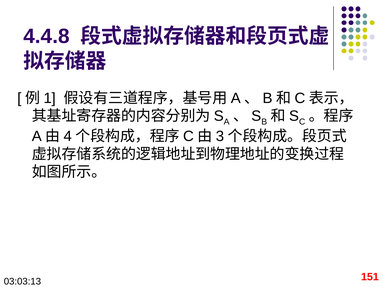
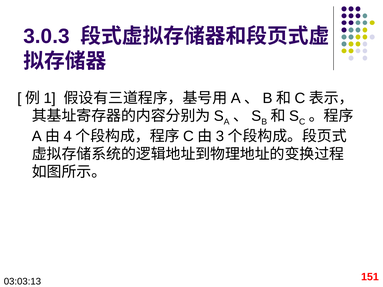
4.4.8: 4.4.8 -> 3.0.3
